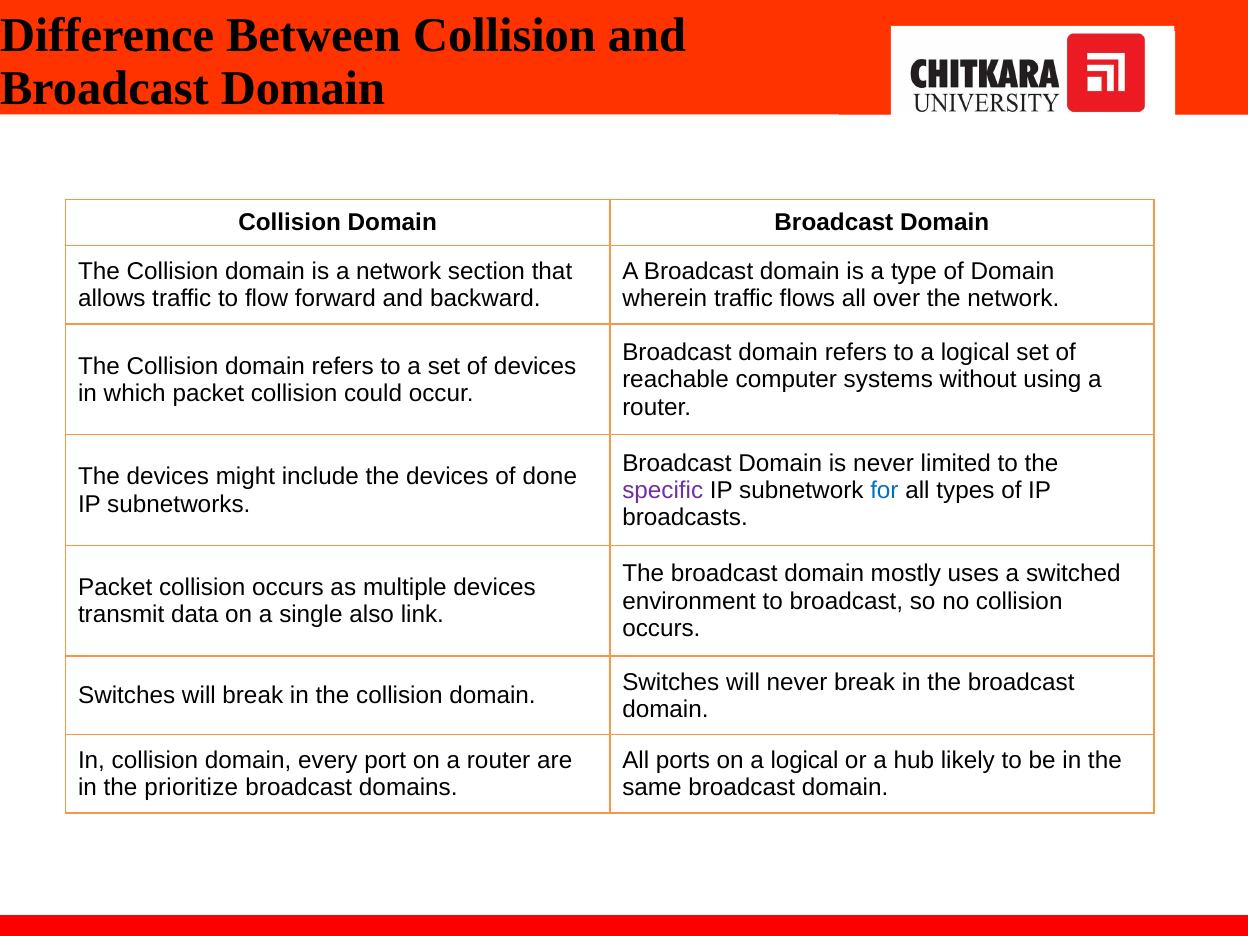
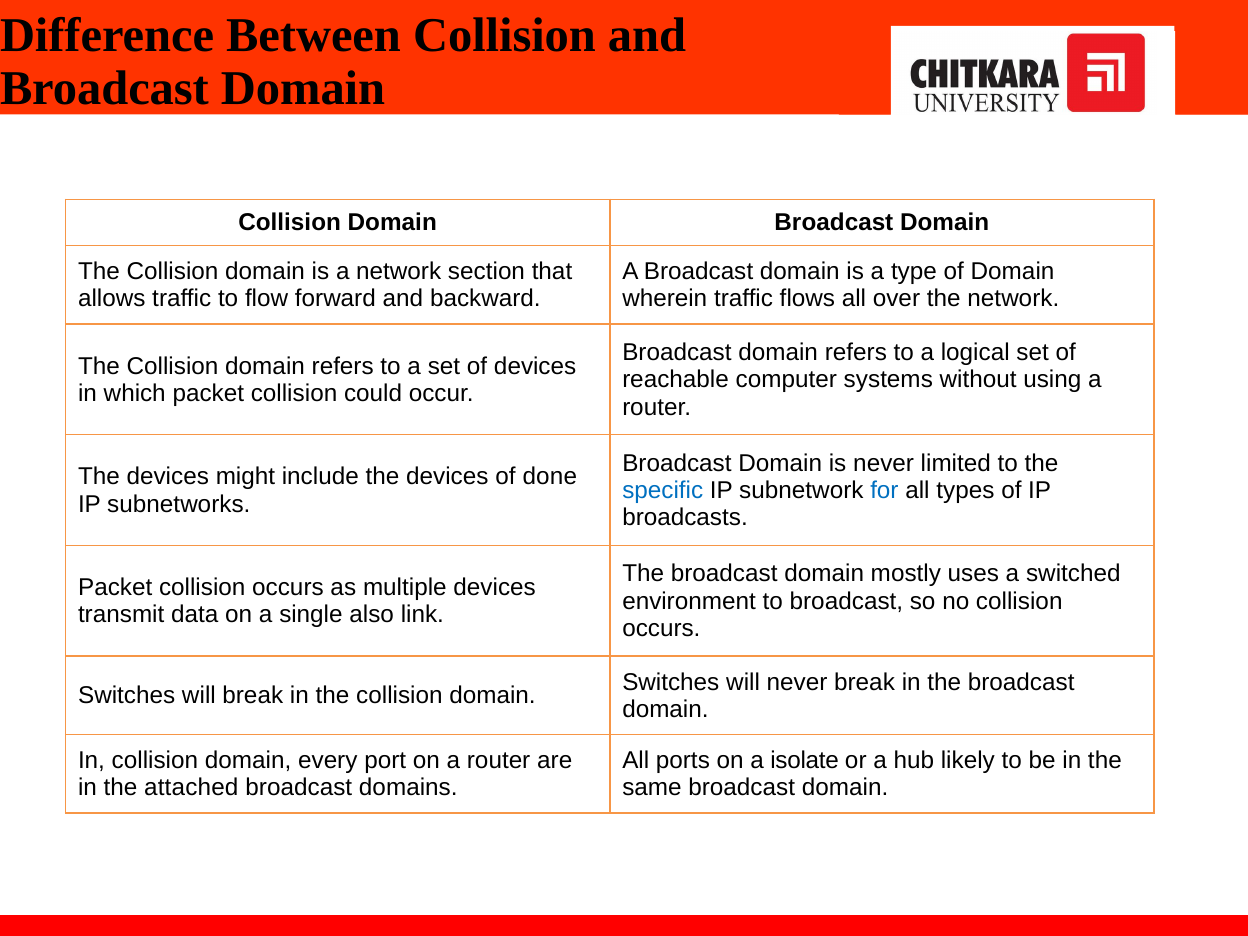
specific colour: purple -> blue
on a logical: logical -> isolate
prioritize: prioritize -> attached
